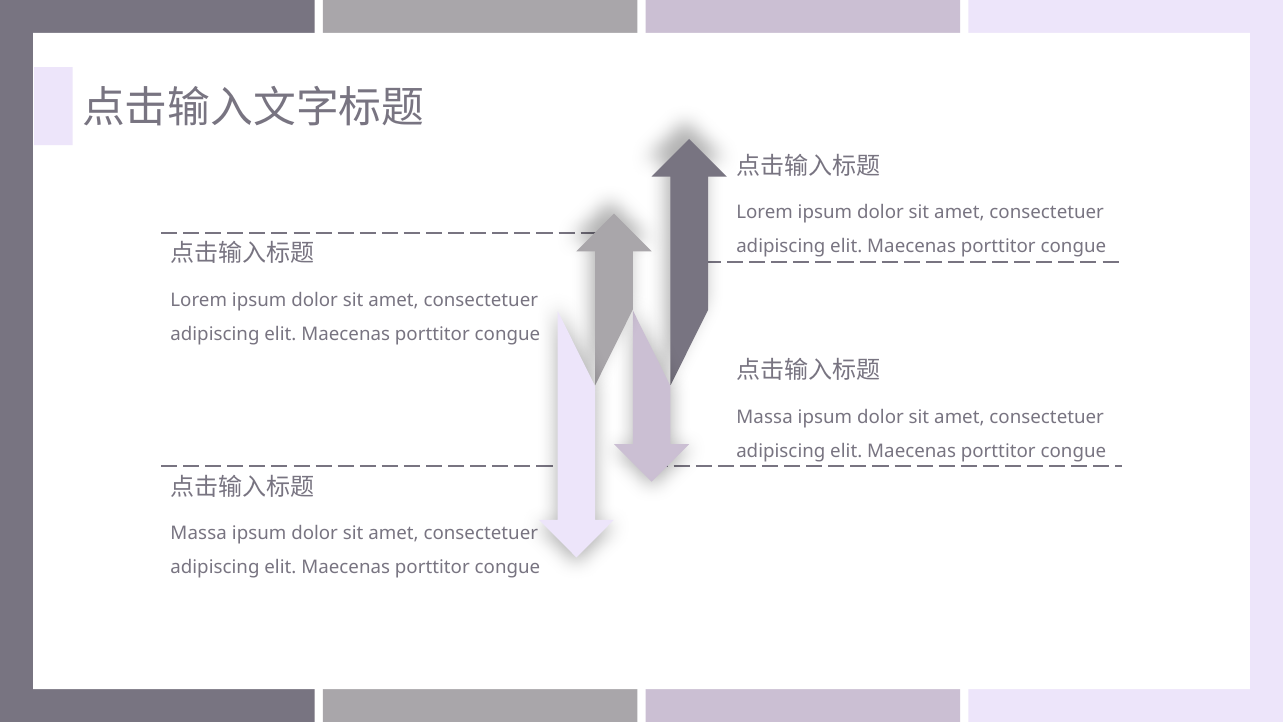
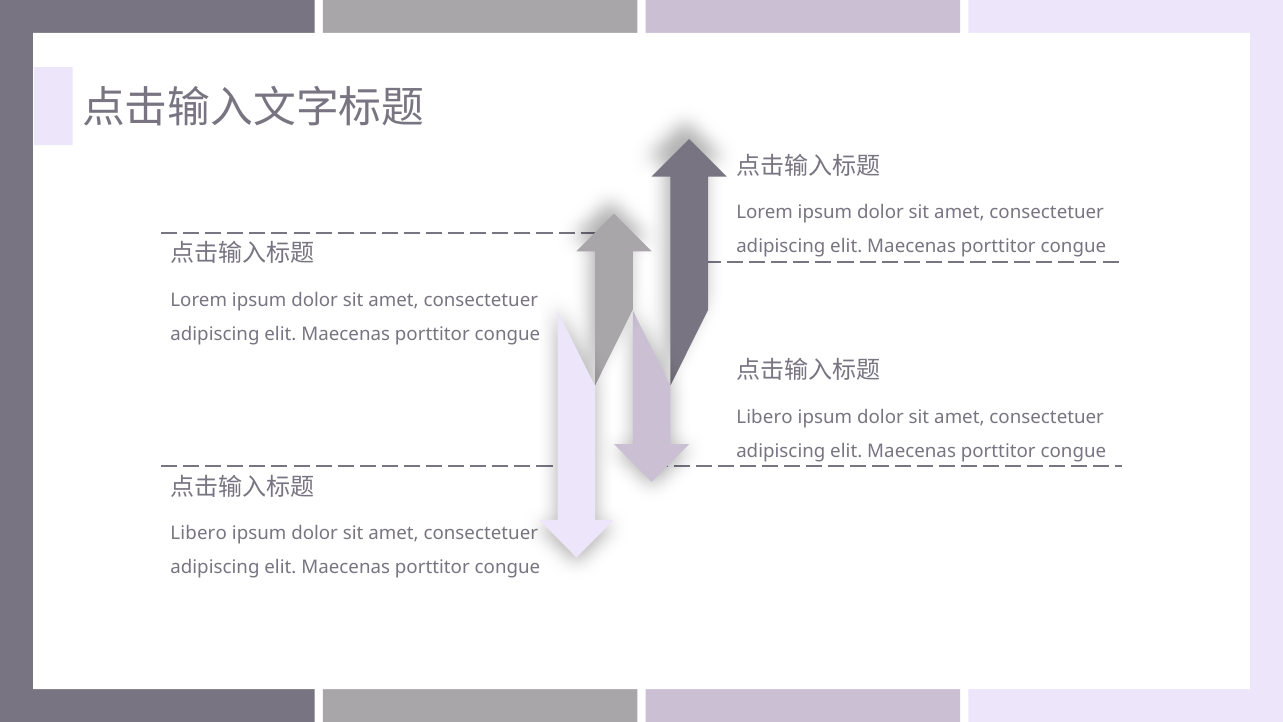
Massa at (765, 417): Massa -> Libero
Massa at (199, 533): Massa -> Libero
